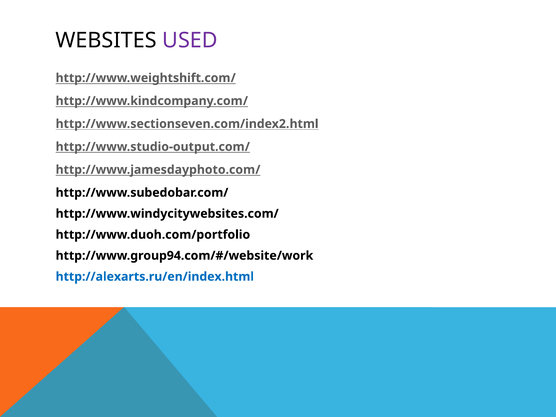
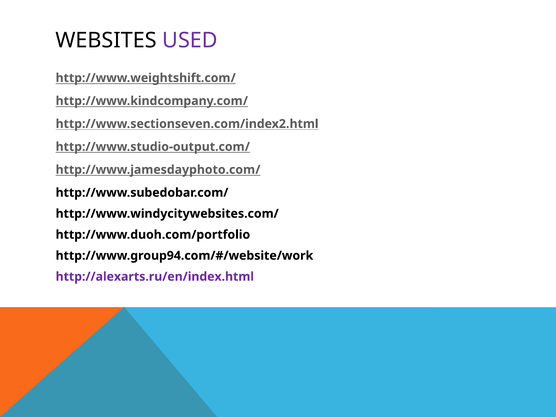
http://alexarts.ru/en/index.html colour: blue -> purple
